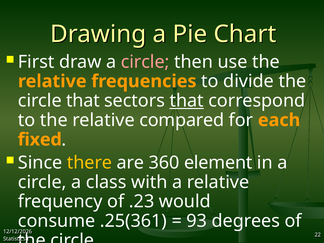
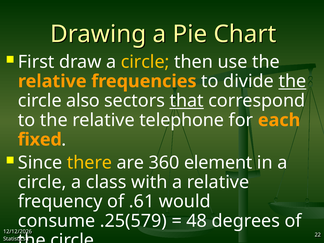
circle at (145, 62) colour: pink -> yellow
the at (292, 81) underline: none -> present
circle that: that -> also
compared: compared -> telephone
.23: .23 -> .61
.25(361: .25(361 -> .25(579
93: 93 -> 48
